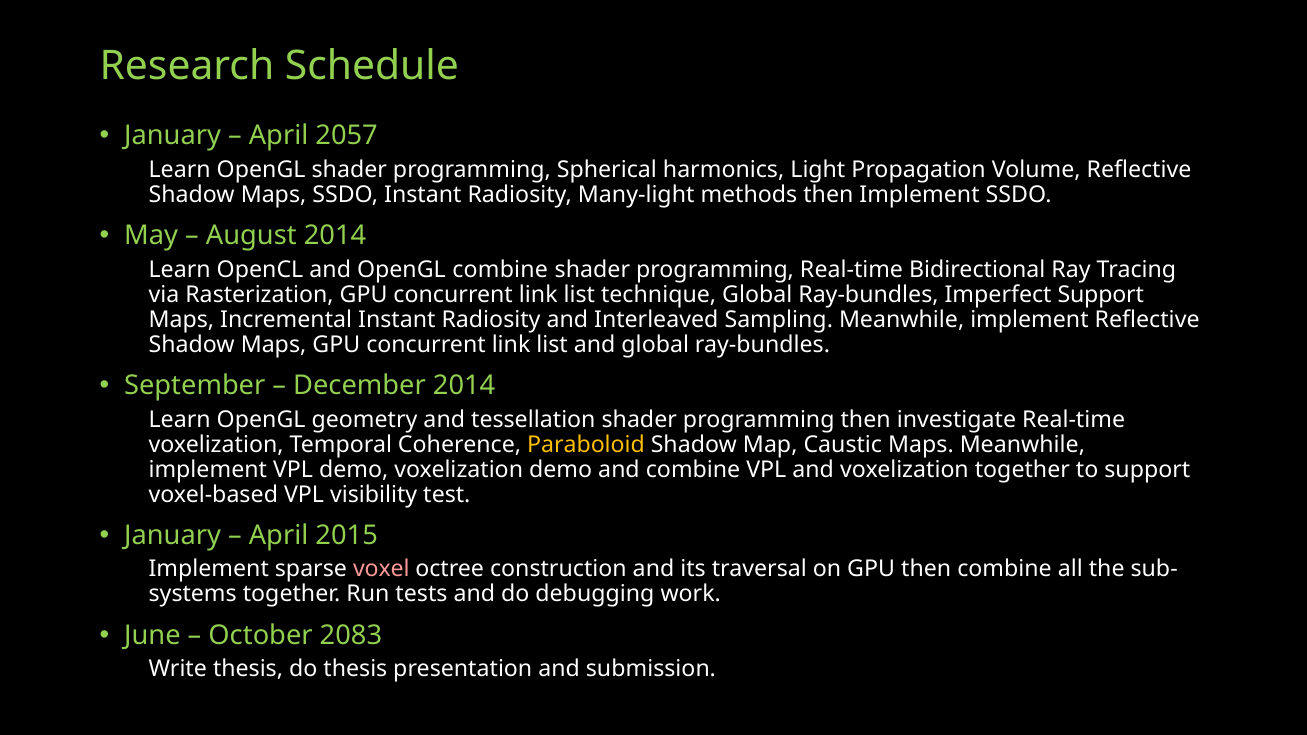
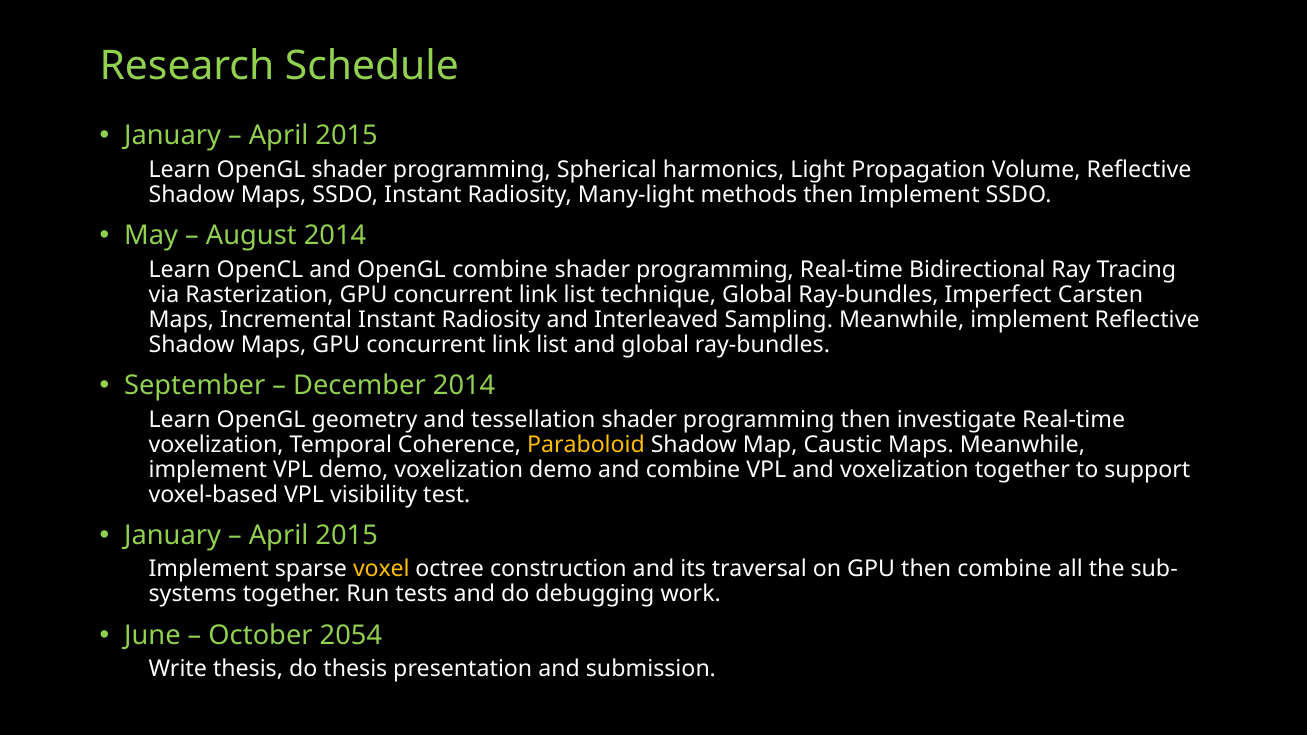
2057 at (347, 136): 2057 -> 2015
Imperfect Support: Support -> Carsten
voxel colour: pink -> yellow
2083: 2083 -> 2054
